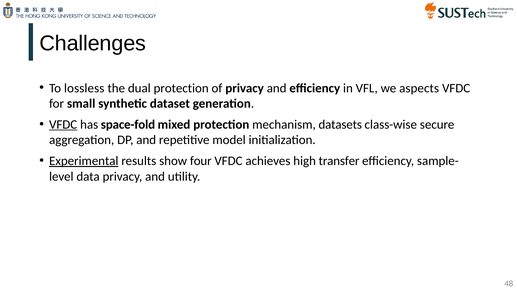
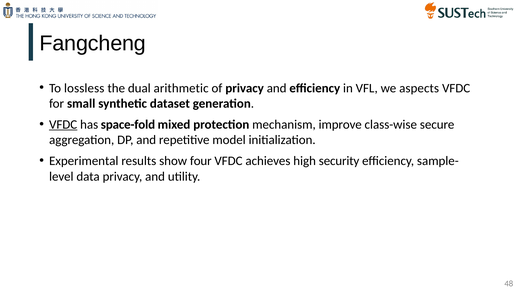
Challenges: Challenges -> Fangcheng
dual protection: protection -> arithmetic
datasets: datasets -> improve
Experimental underline: present -> none
transfer: transfer -> security
